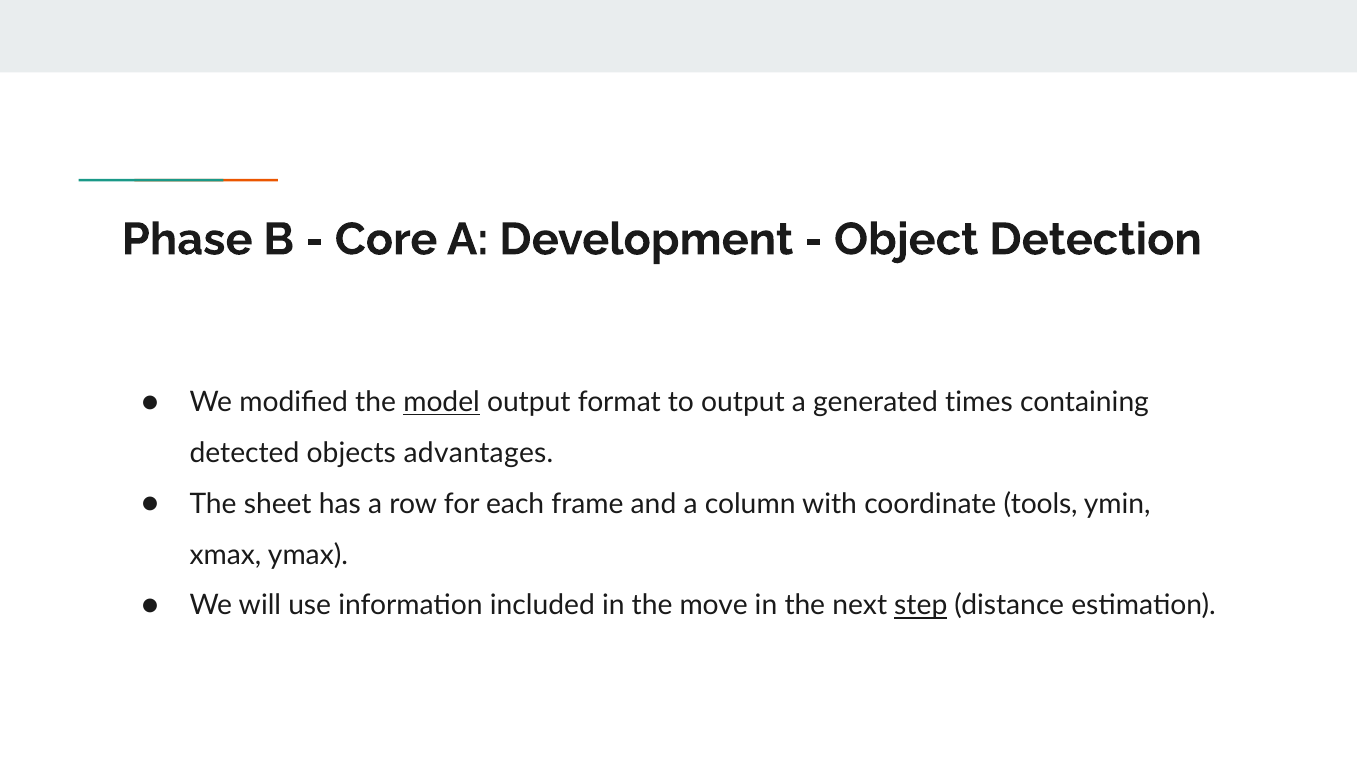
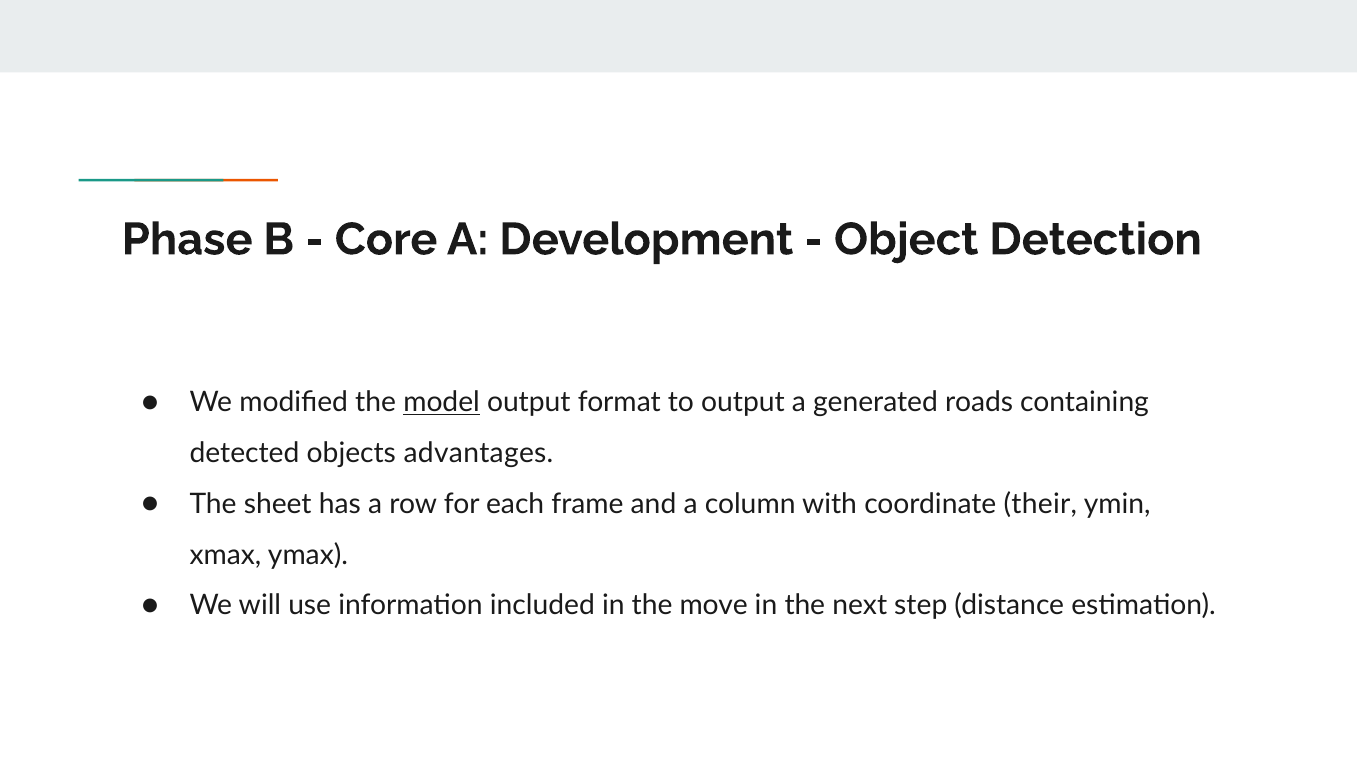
times: times -> roads
tools: tools -> their
step underline: present -> none
